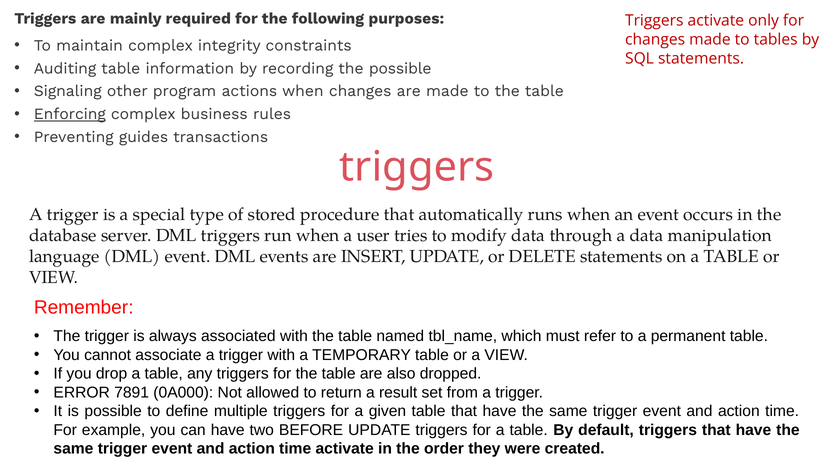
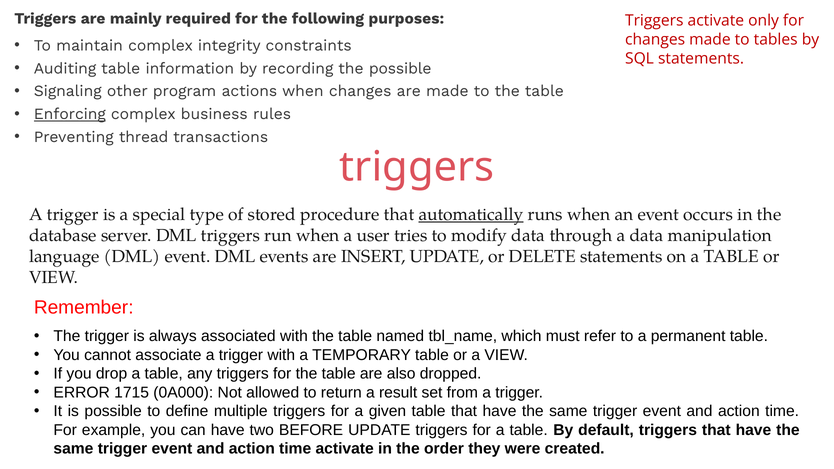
guides: guides -> thread
automatically underline: none -> present
7891: 7891 -> 1715
